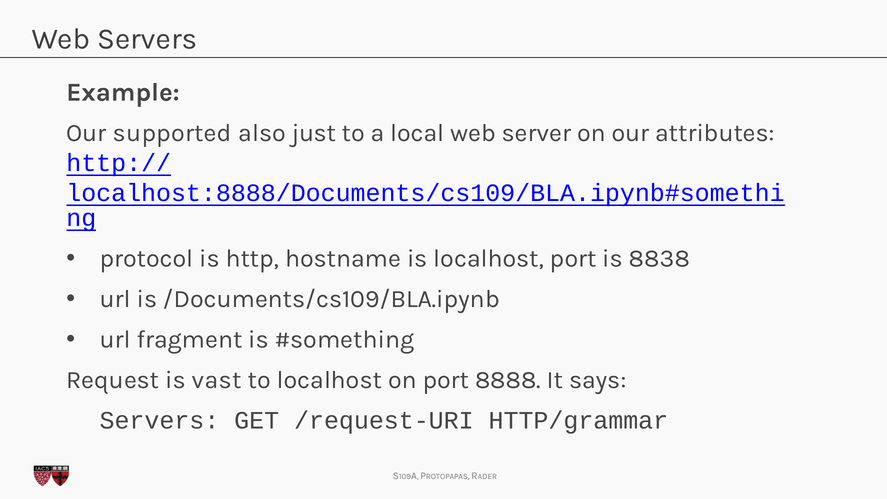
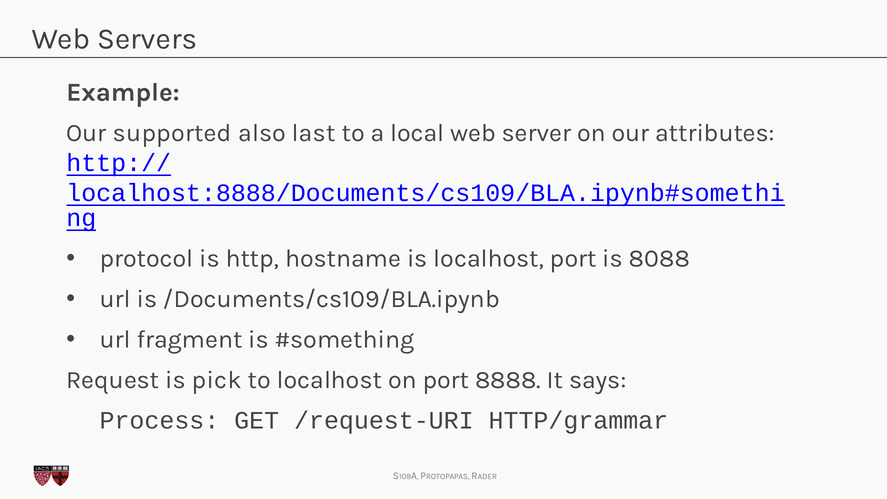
just: just -> last
8838: 8838 -> 8088
vast: vast -> pick
Servers at (159, 421): Servers -> Process
